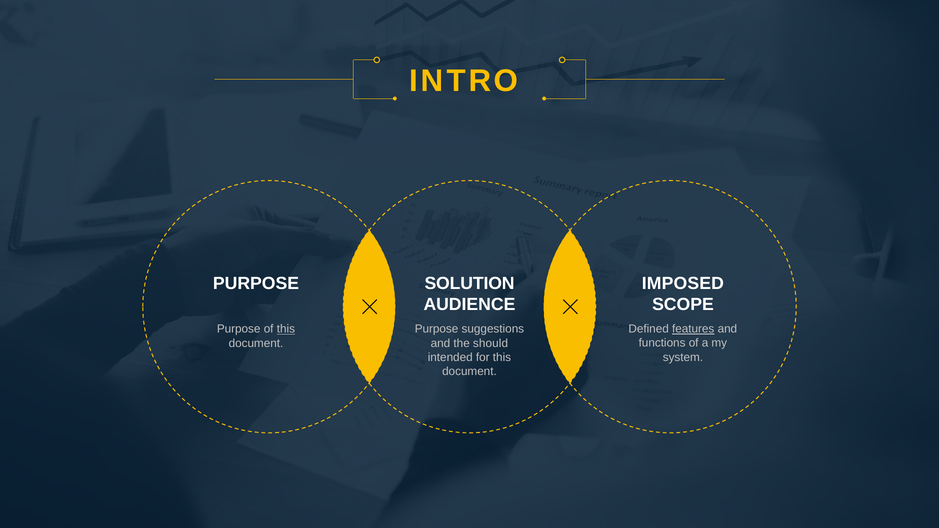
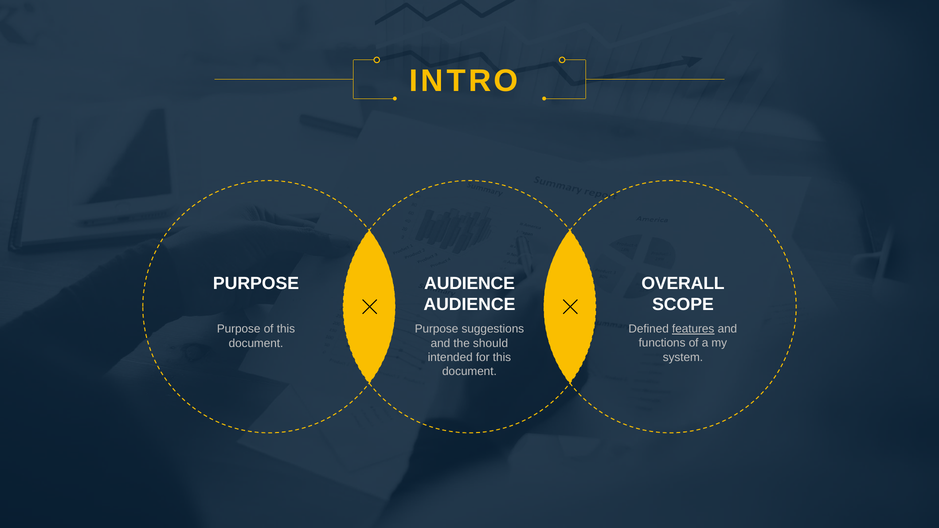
SOLUTION at (470, 283): SOLUTION -> AUDIENCE
IMPOSED: IMPOSED -> OVERALL
this at (286, 329) underline: present -> none
